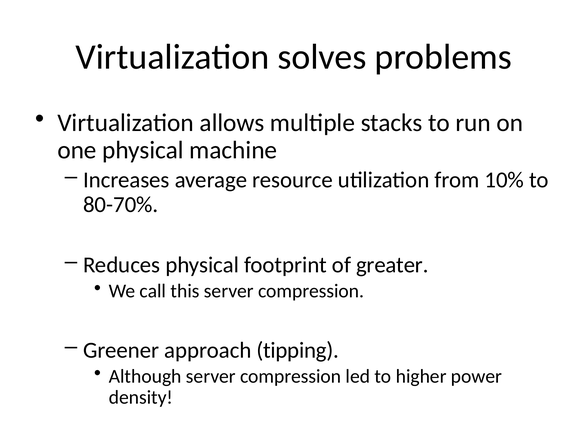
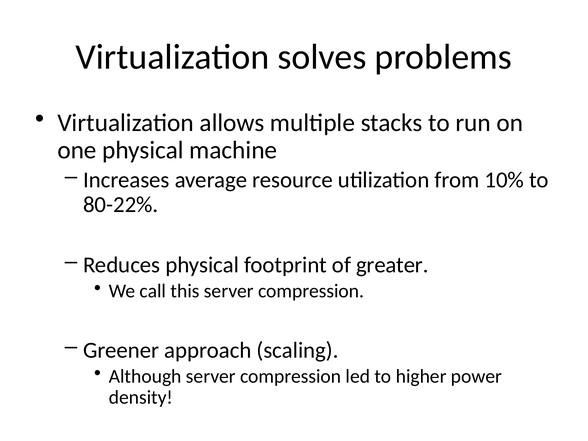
80-70%: 80-70% -> 80-22%
tipping: tipping -> scaling
